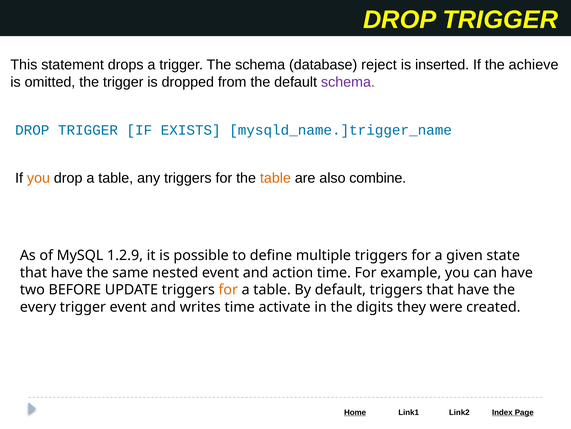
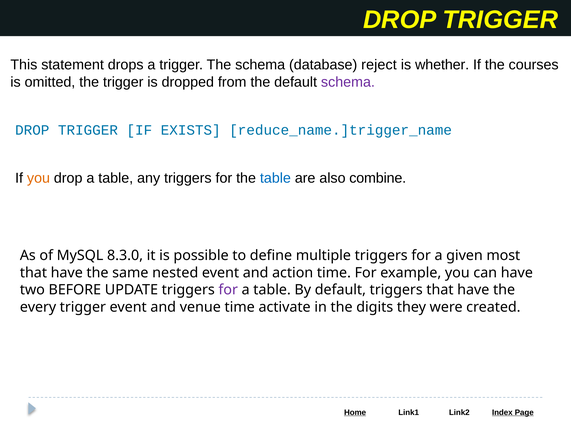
inserted: inserted -> whether
achieve: achieve -> courses
mysqld_name.]trigger_name: mysqld_name.]trigger_name -> reduce_name.]trigger_name
table at (275, 178) colour: orange -> blue
1.2.9: 1.2.9 -> 8.3.0
state: state -> most
for at (228, 289) colour: orange -> purple
writes: writes -> venue
